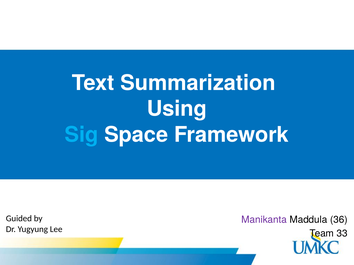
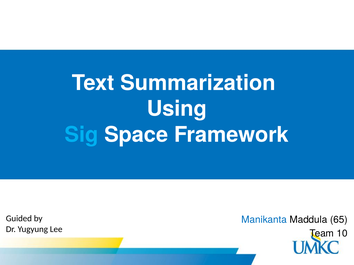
Manikanta colour: purple -> blue
36: 36 -> 65
33: 33 -> 10
